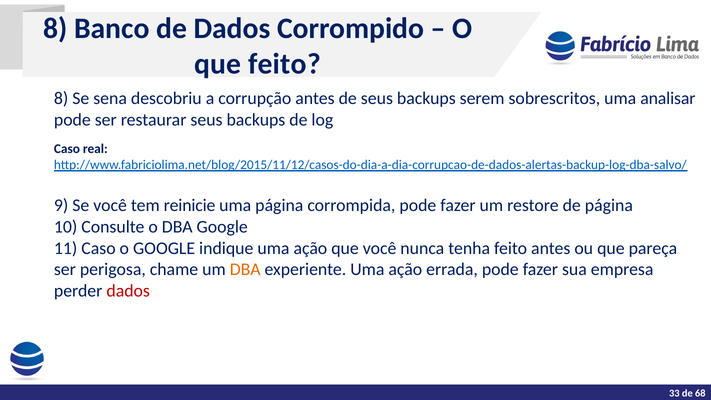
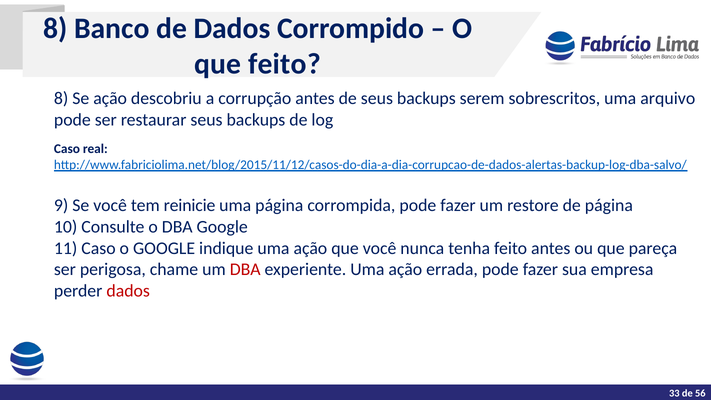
Se sena: sena -> ação
analisar: analisar -> arquivo
DBA at (245, 269) colour: orange -> red
68: 68 -> 56
